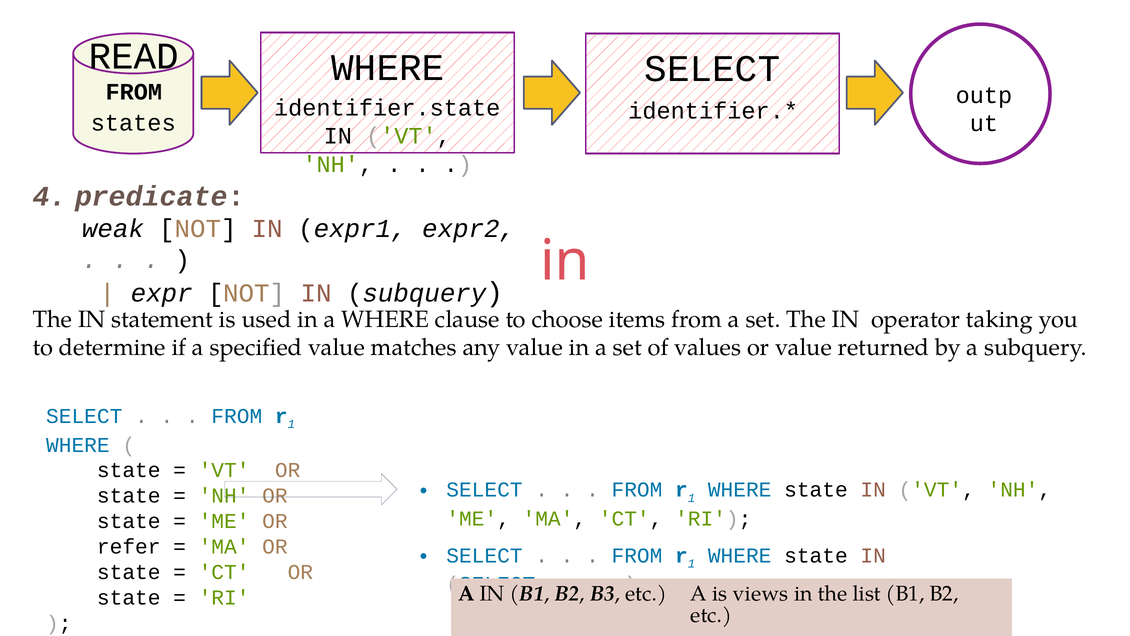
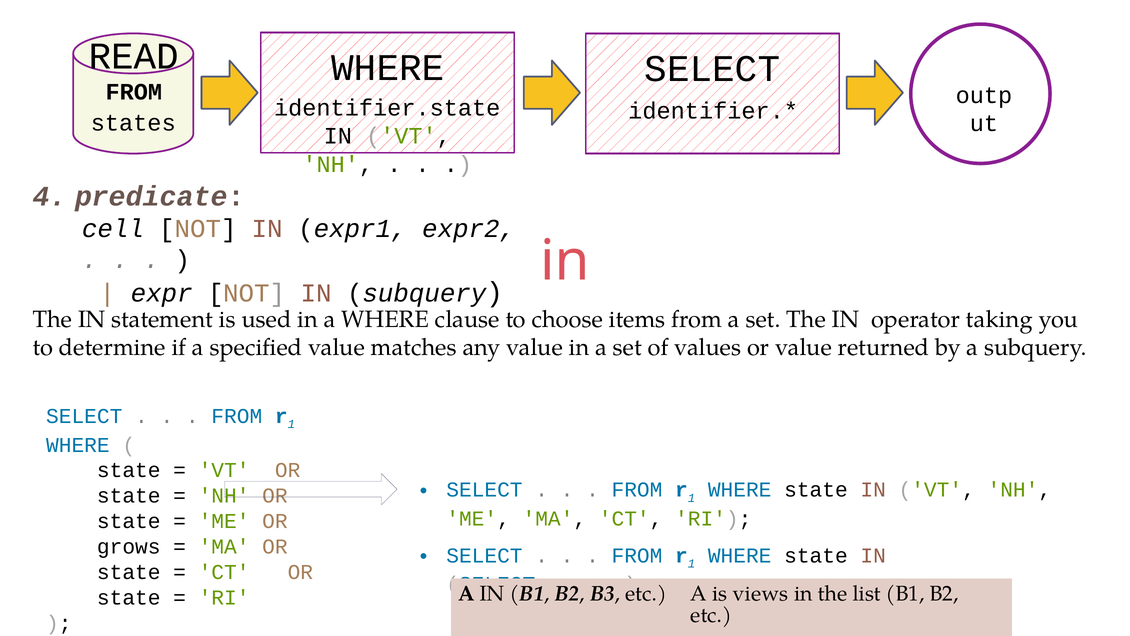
weak: weak -> cell
refer: refer -> grows
